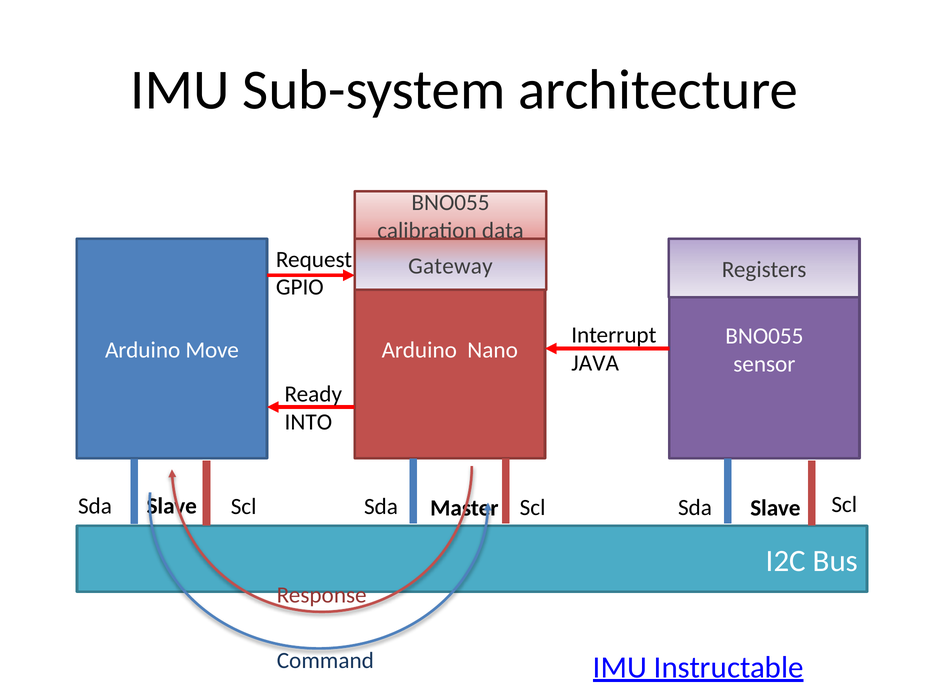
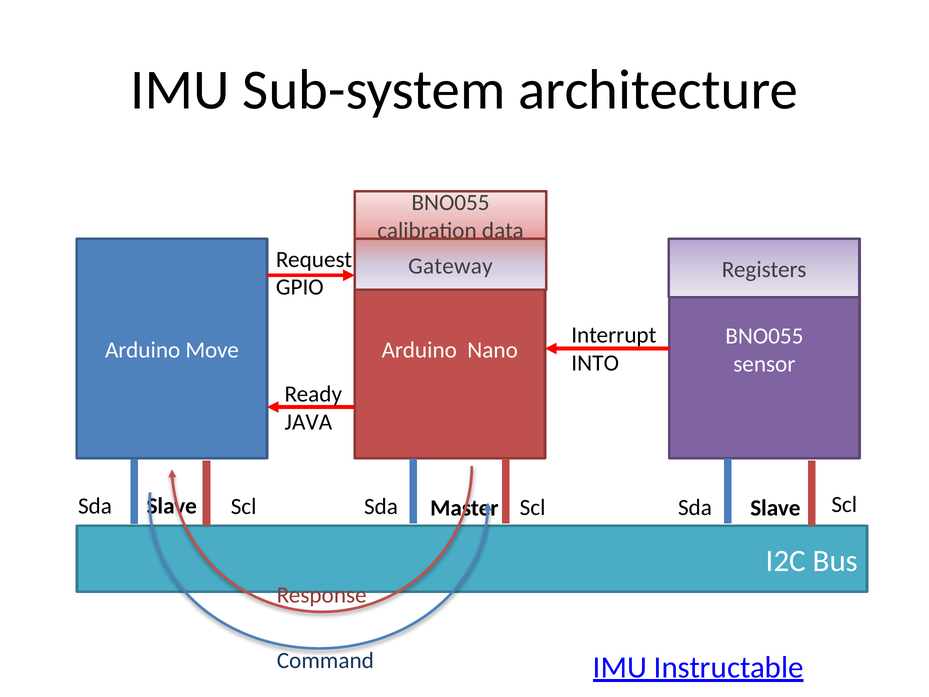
JAVA: JAVA -> INTO
INTO: INTO -> JAVA
